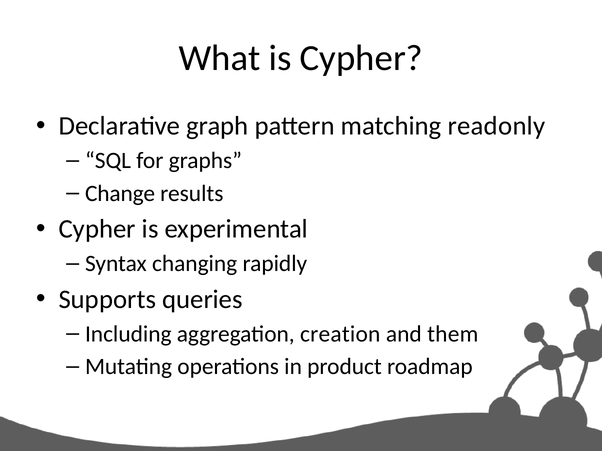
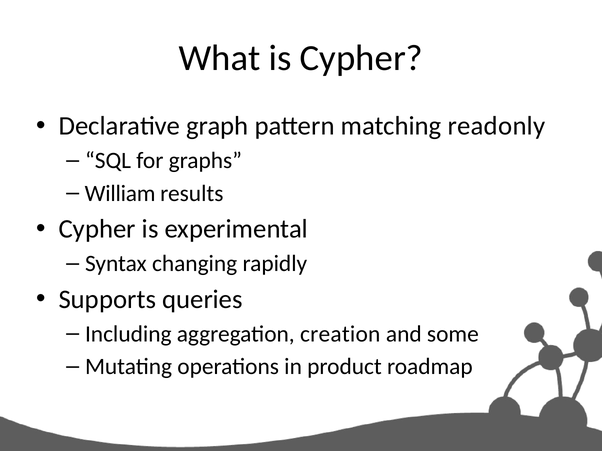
Change: Change -> William
them: them -> some
